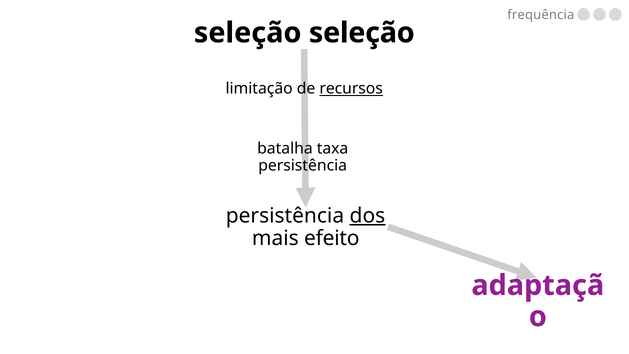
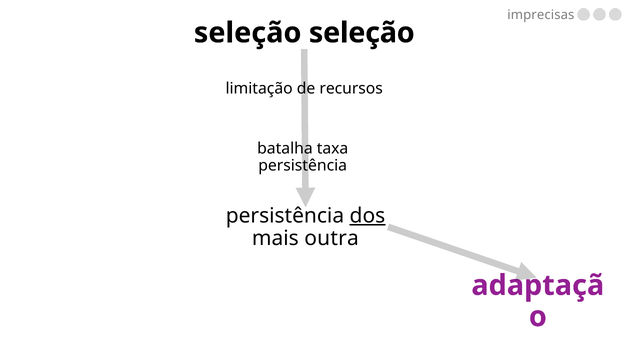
frequência: frequência -> imprecisas
recursos underline: present -> none
efeito: efeito -> outra
